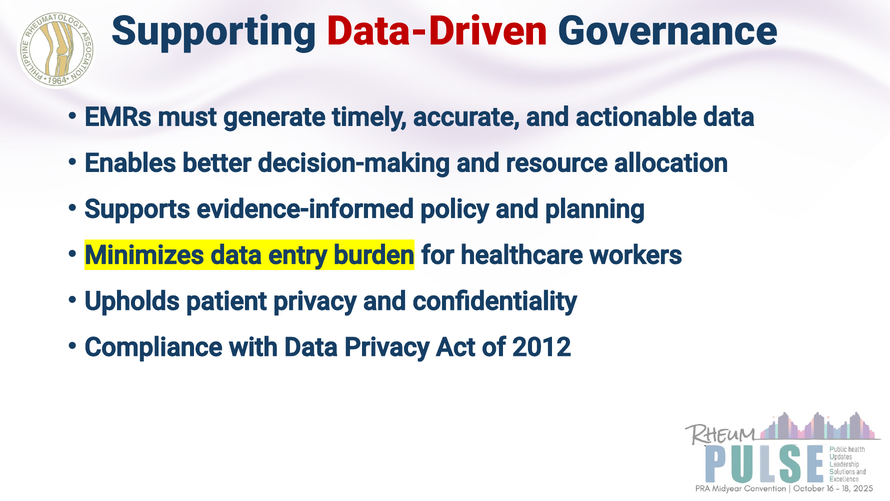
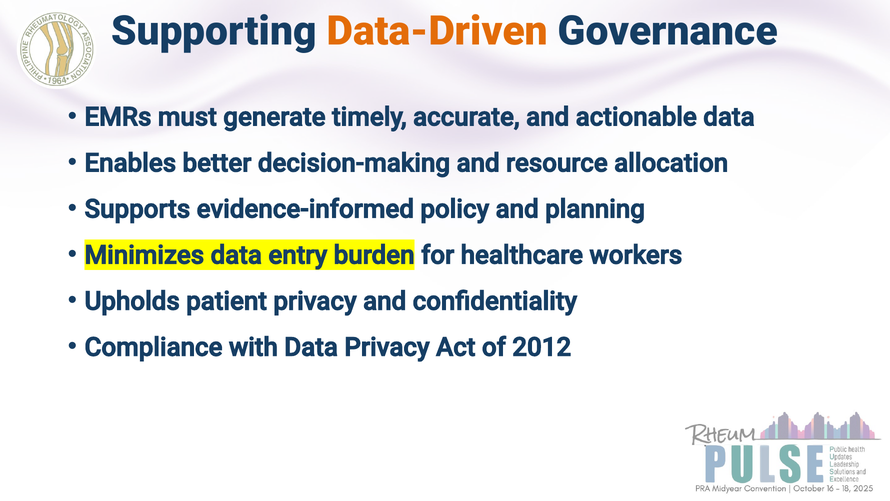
Data-Driven colour: red -> orange
